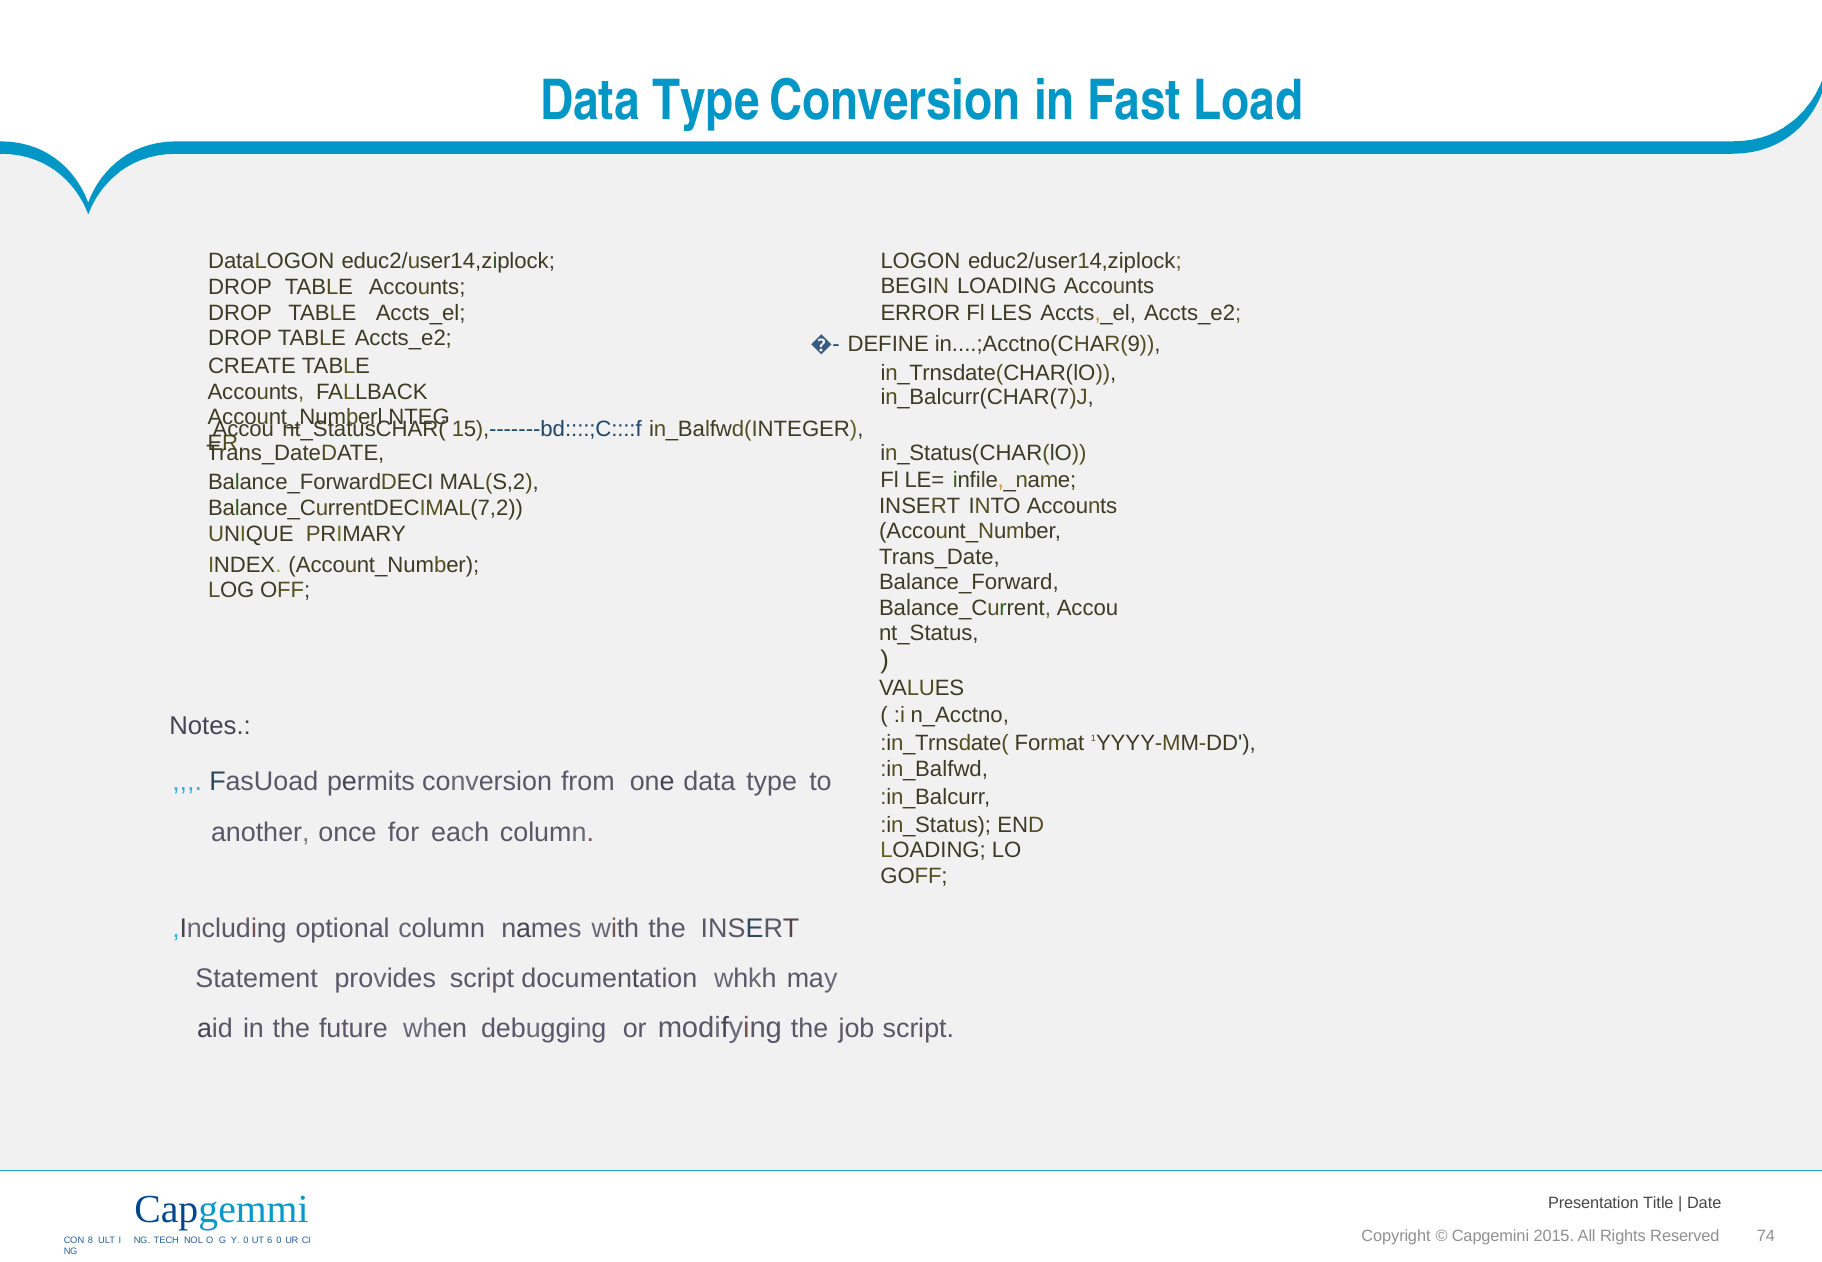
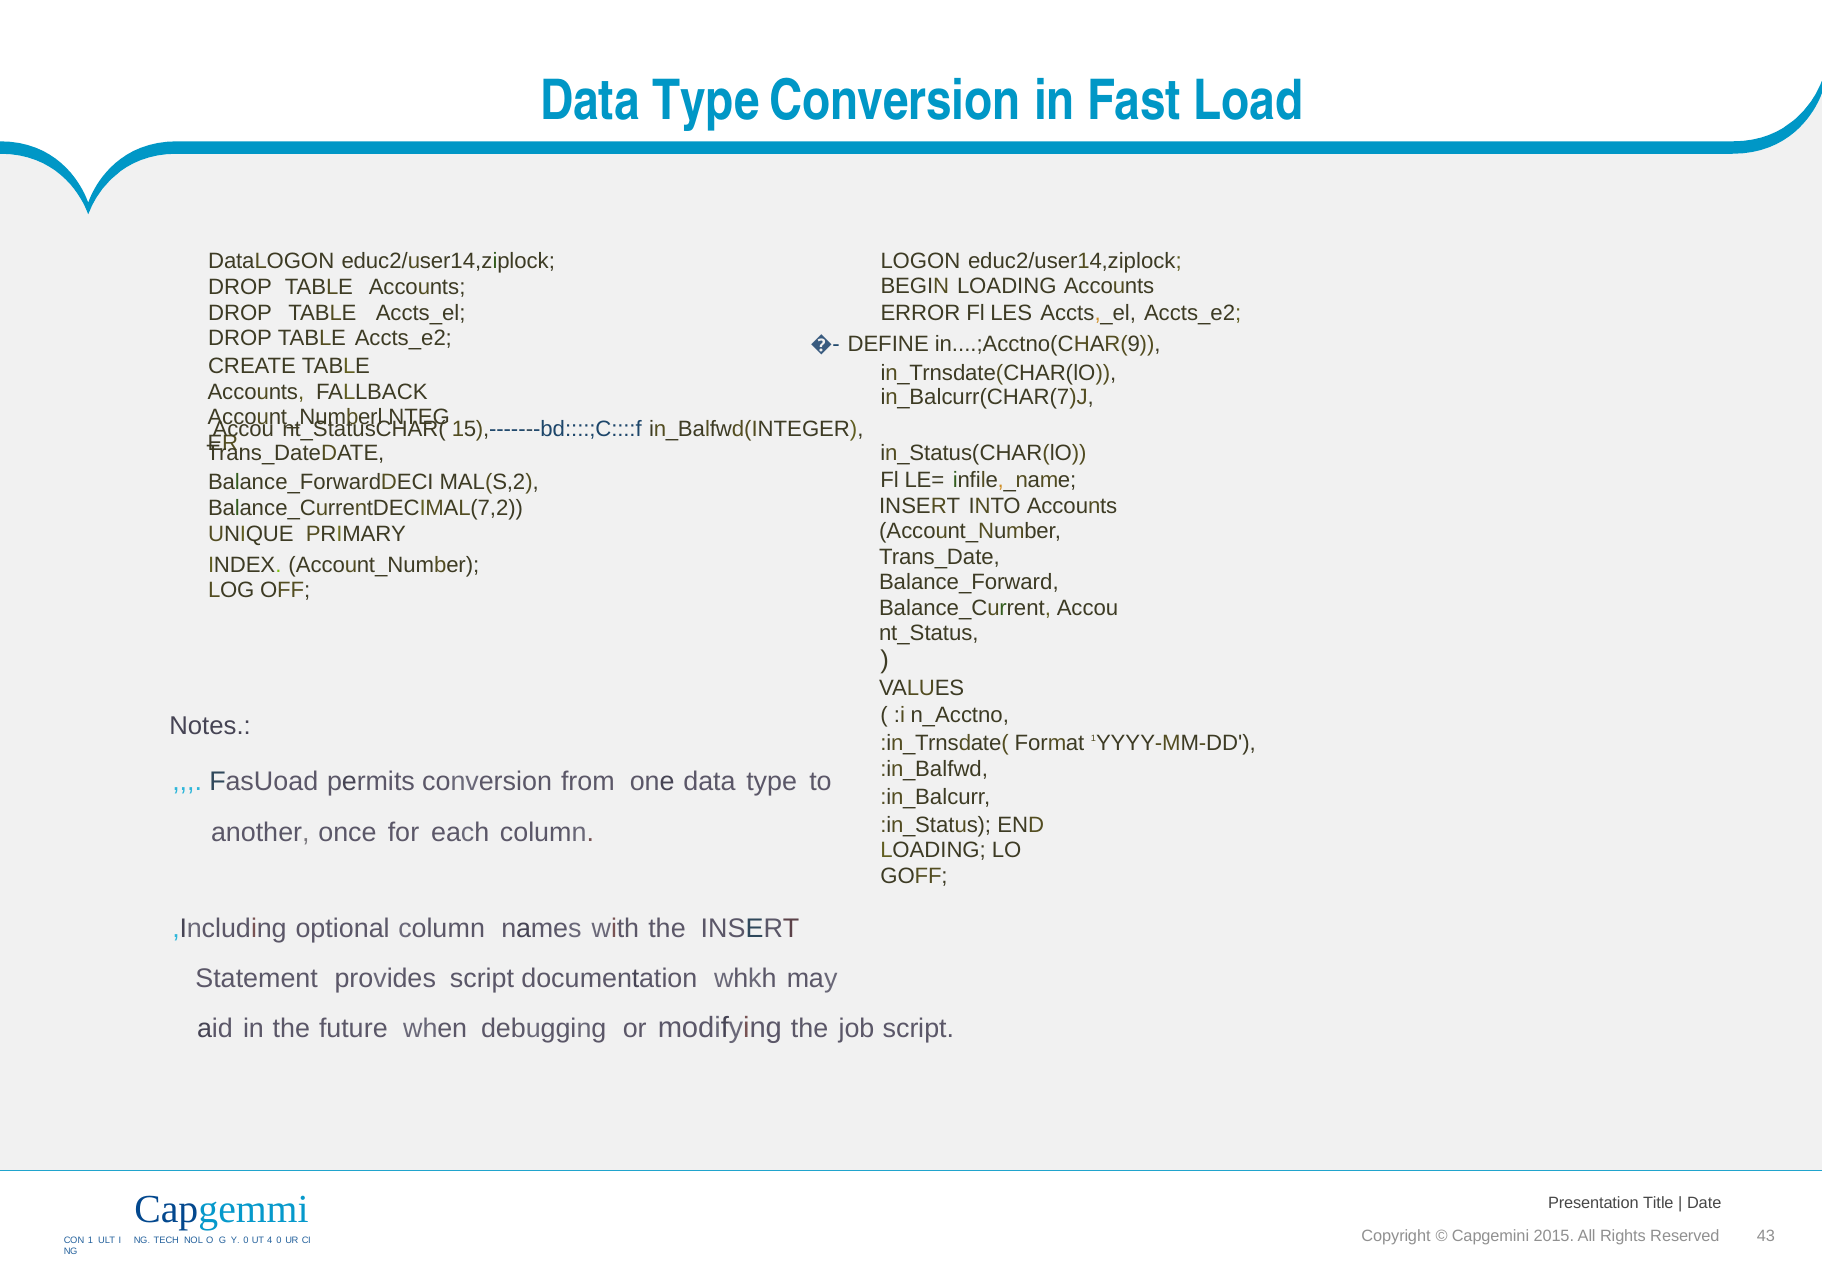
74: 74 -> 43
8: 8 -> 1
6: 6 -> 4
